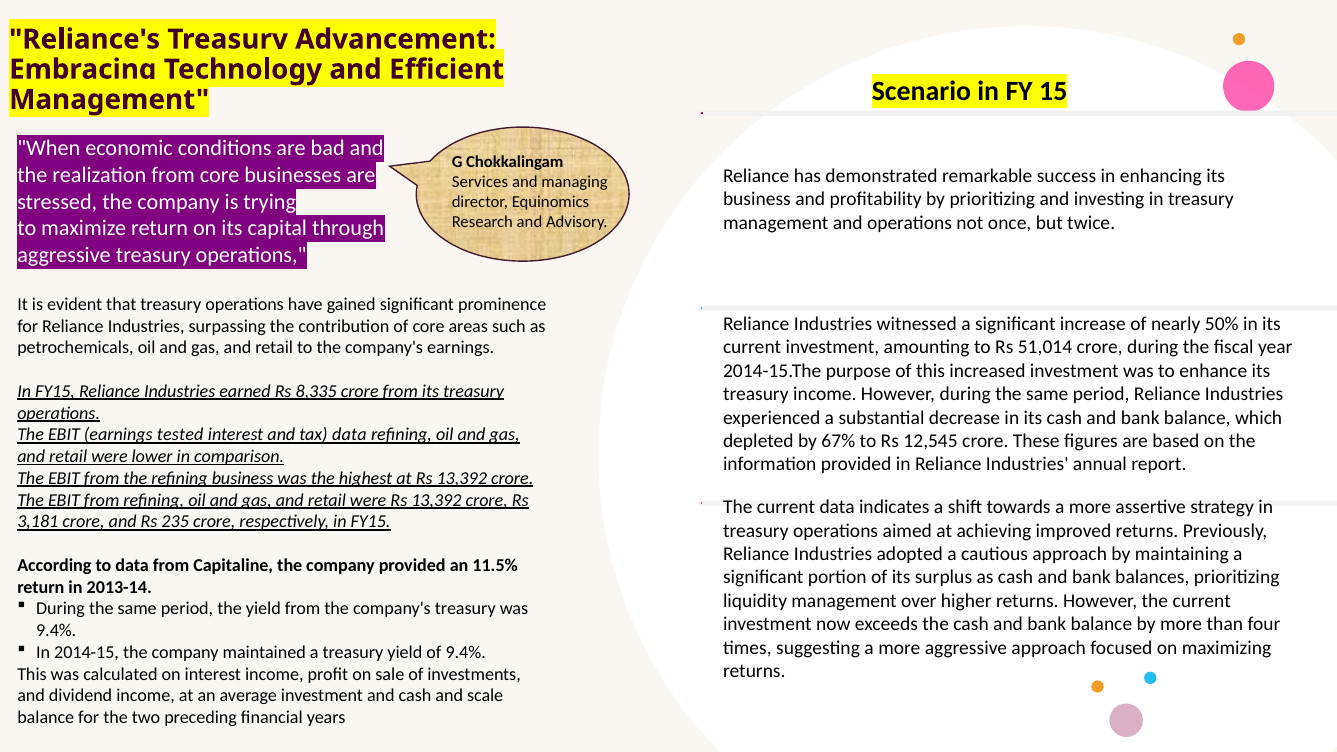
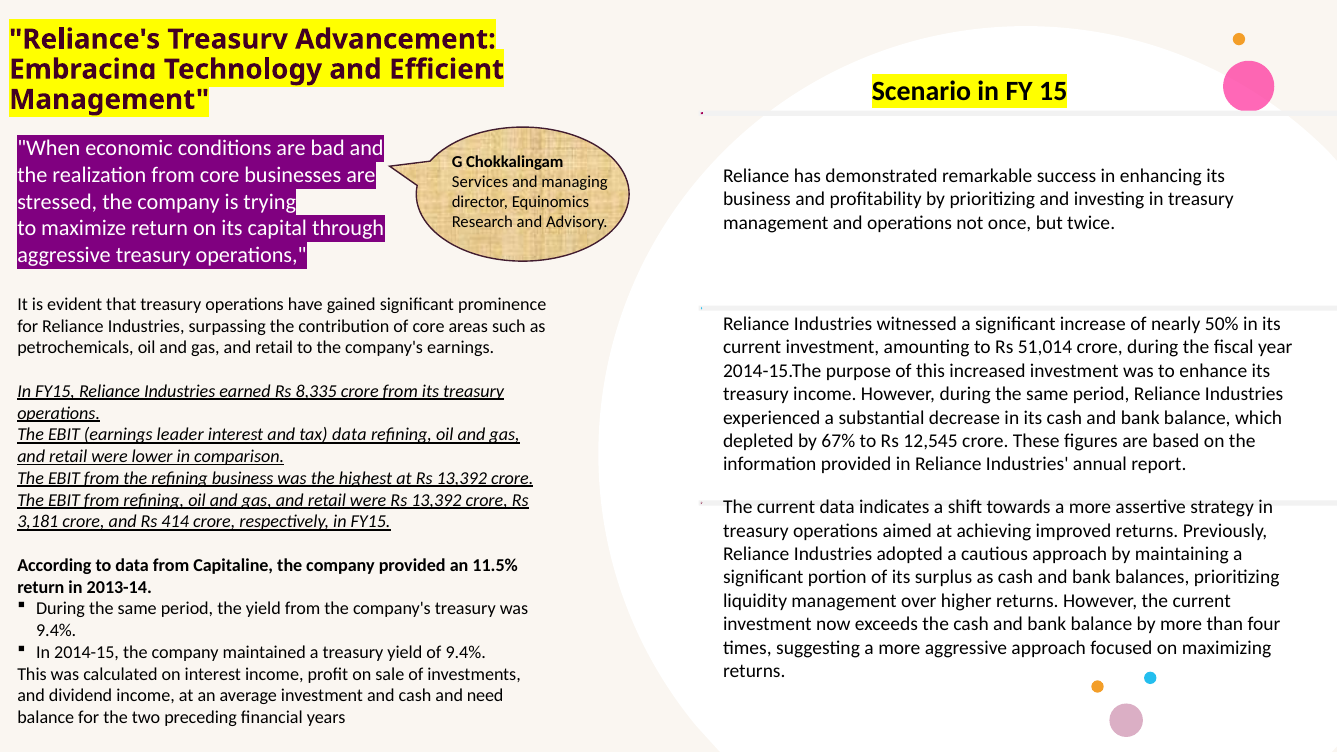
tested: tested -> leader
235: 235 -> 414
scale: scale -> need
